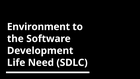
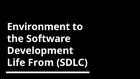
Need: Need -> From
